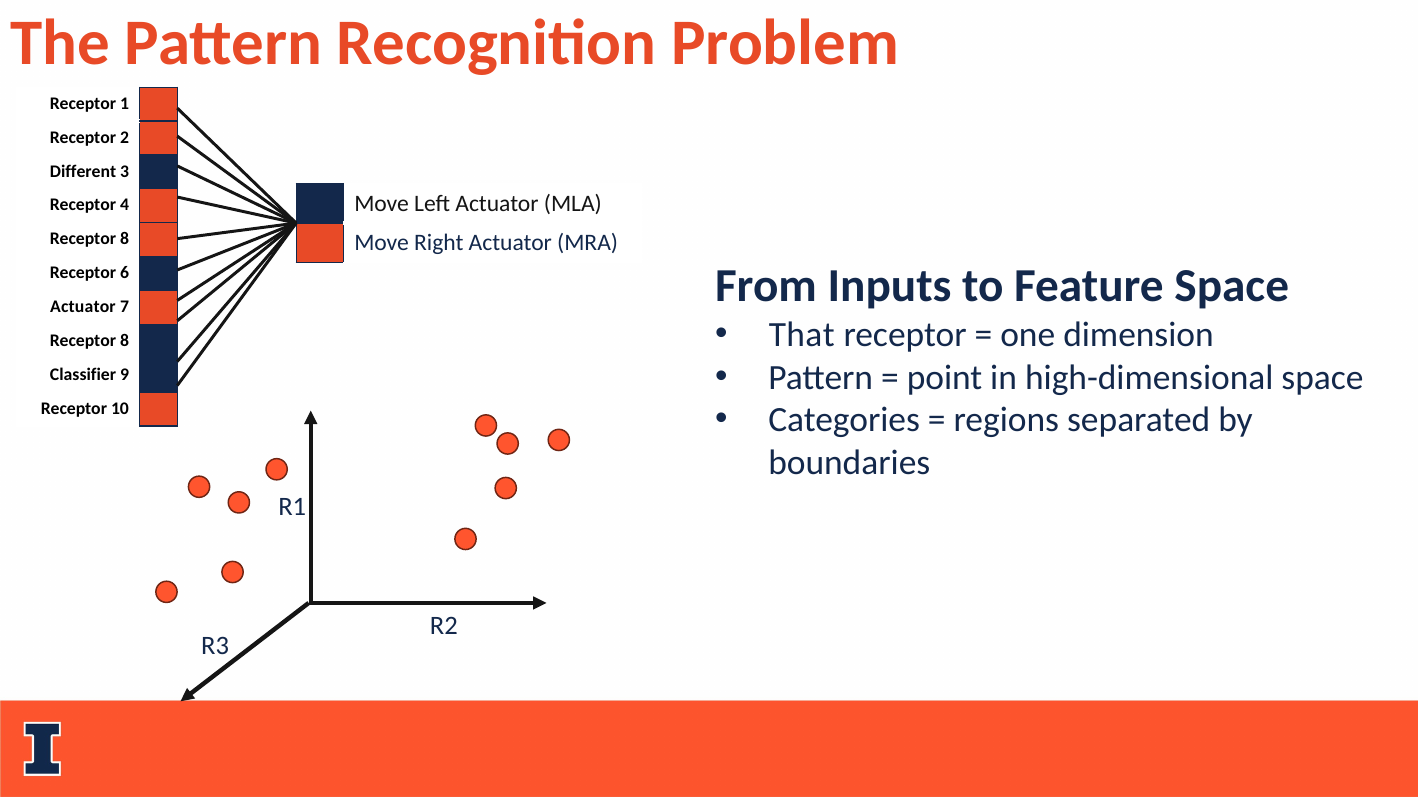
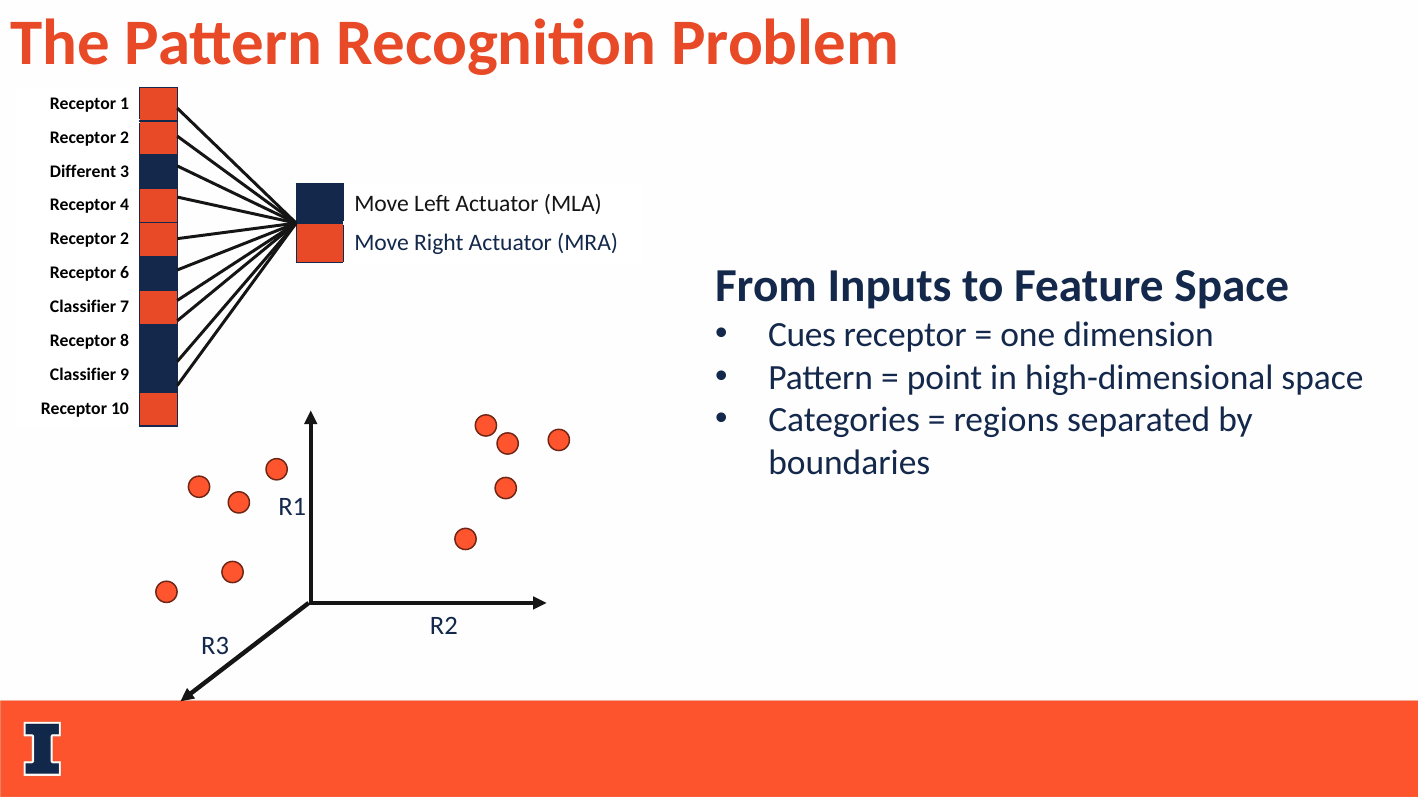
8 at (125, 239): 8 -> 2
Actuator at (83, 307): Actuator -> Classifier
That: That -> Cues
